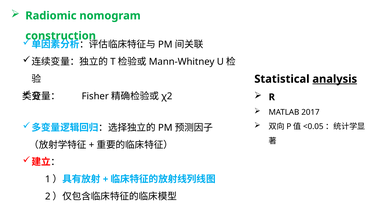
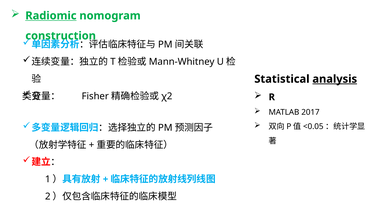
Radiomic underline: none -> present
